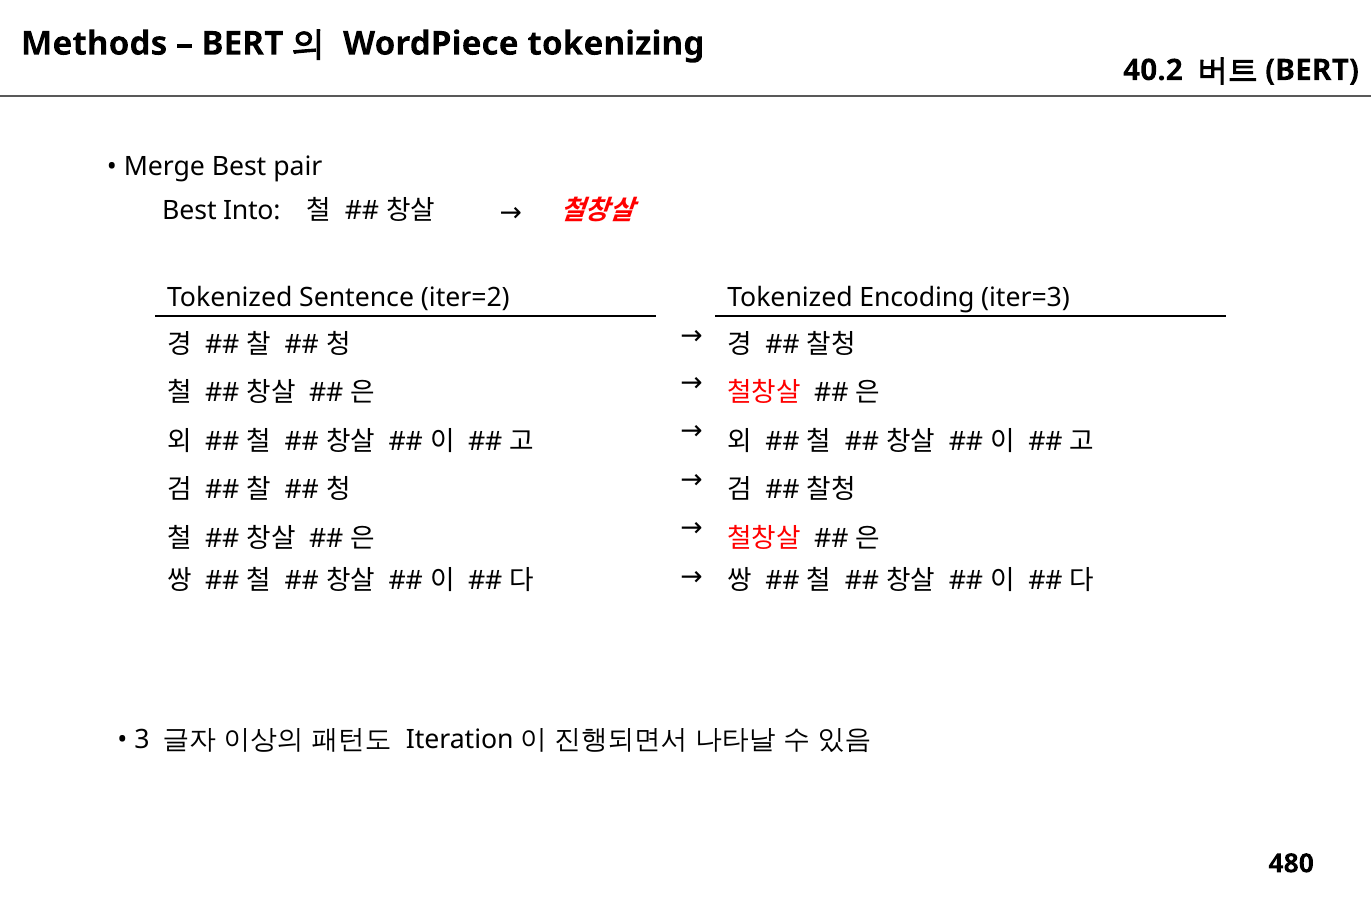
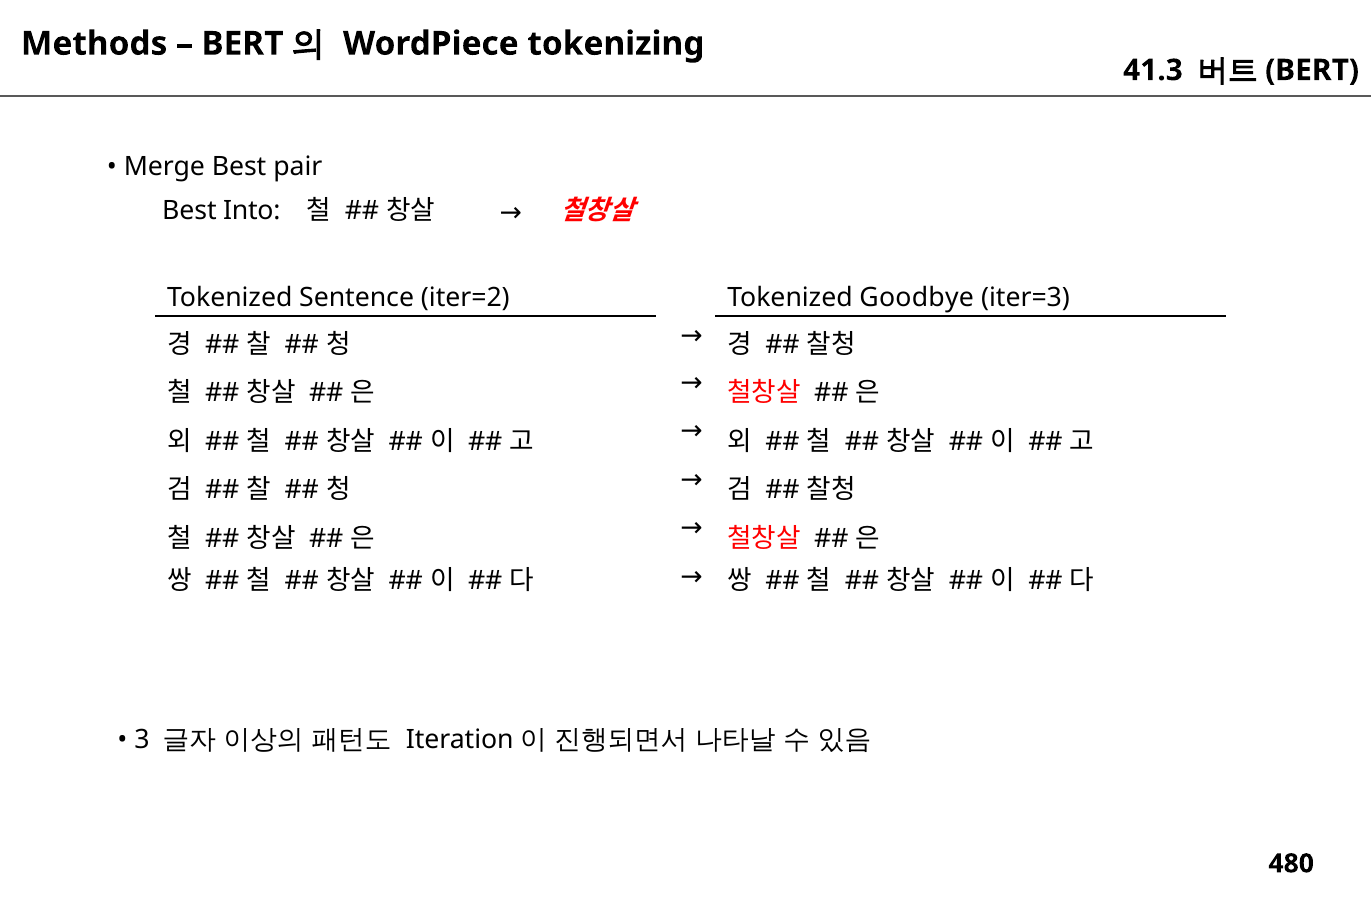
40.2: 40.2 -> 41.3
Encoding: Encoding -> Goodbye
